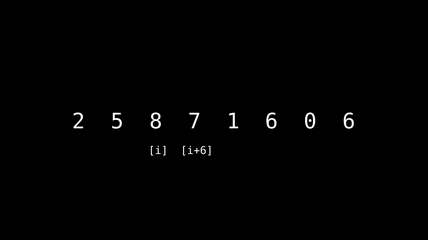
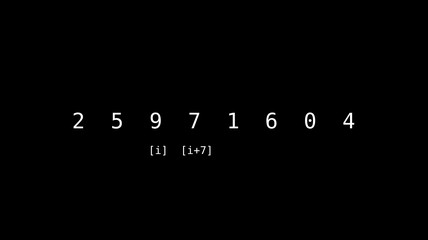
8: 8 -> 9
0 6: 6 -> 4
i+6: i+6 -> i+7
